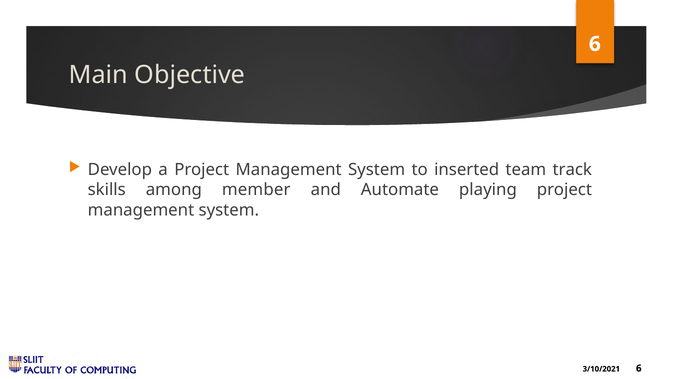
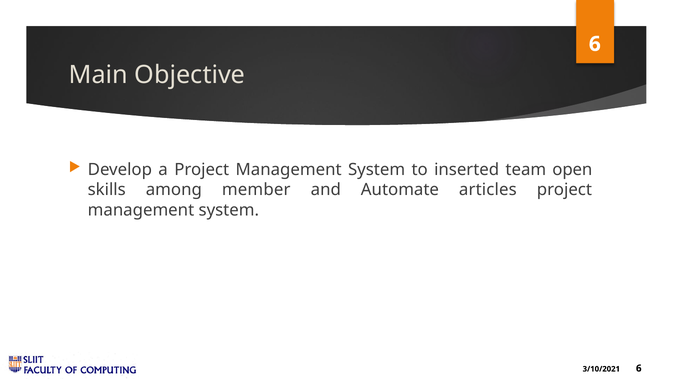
track: track -> open
playing: playing -> articles
